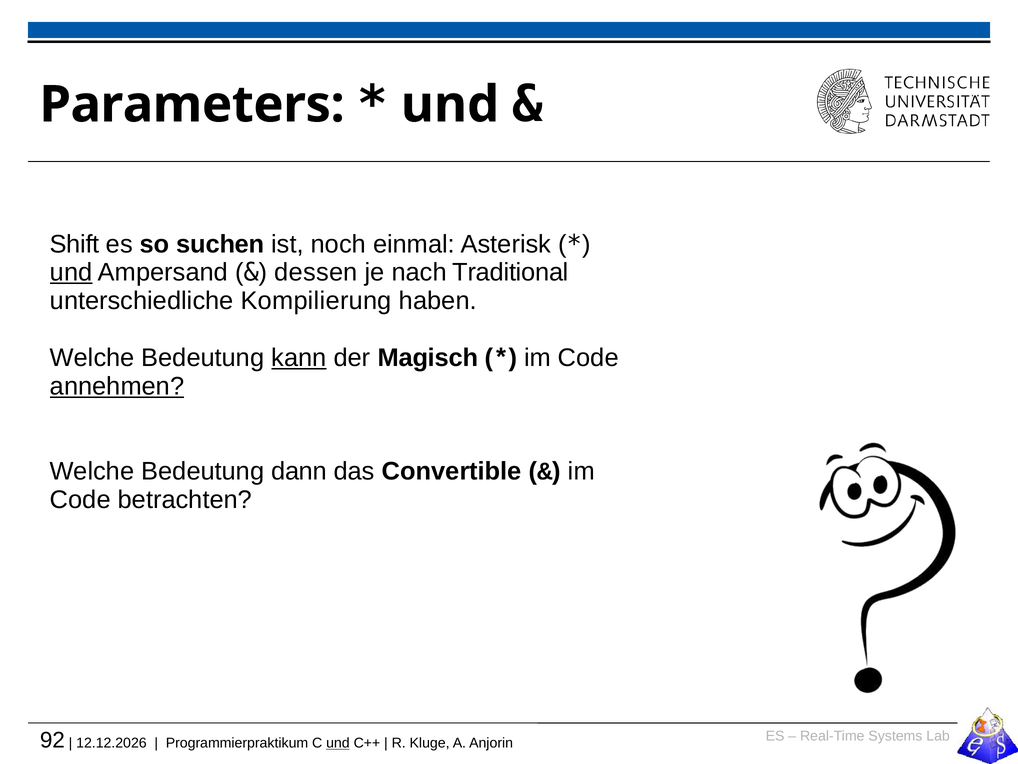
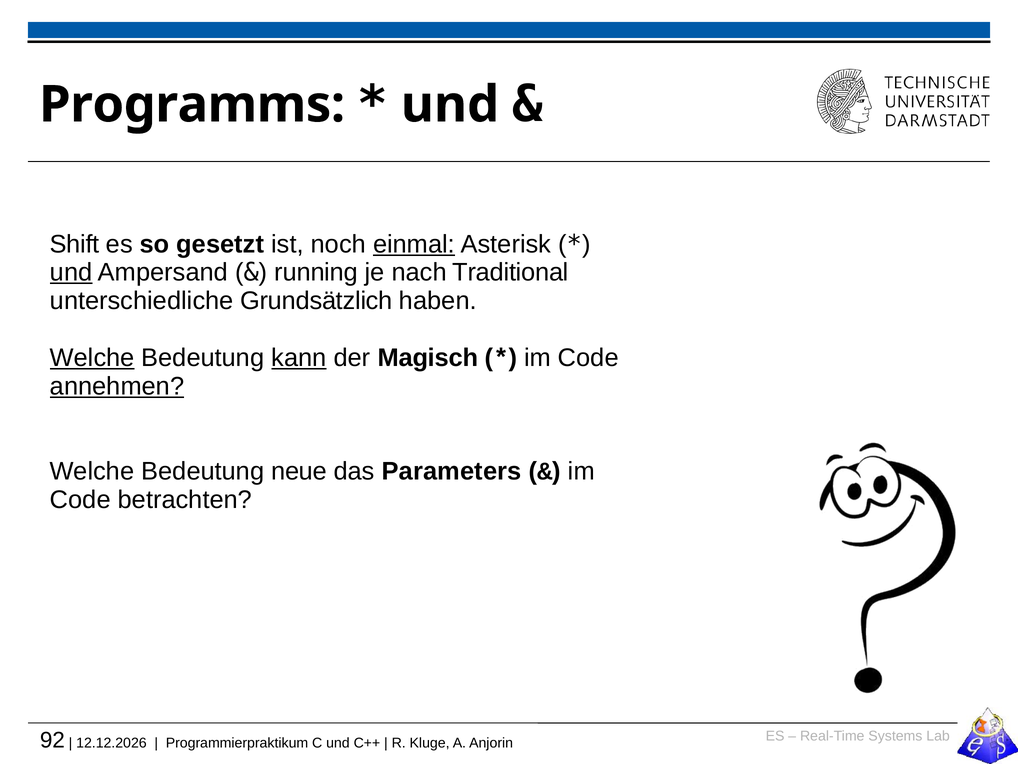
Parameters: Parameters -> Programms
suchen: suchen -> gesetzt
einmal underline: none -> present
dessen: dessen -> running
Kompilierung: Kompilierung -> Grundsätzlich
Welche at (92, 358) underline: none -> present
dann: dann -> neue
Convertible: Convertible -> Parameters
und at (338, 743) underline: present -> none
